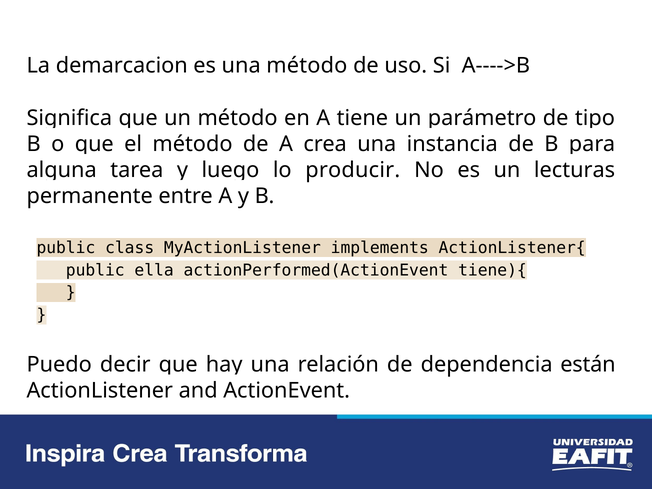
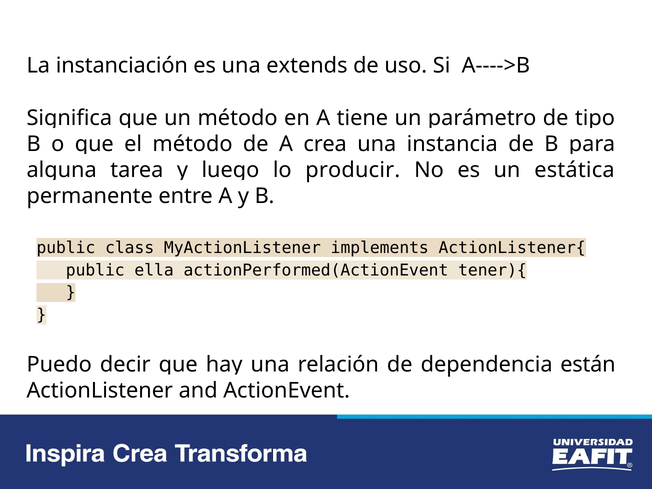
demarcacion: demarcacion -> instanciación
una método: método -> extends
lecturas: lecturas -> estática
tiene){: tiene){ -> tener){
